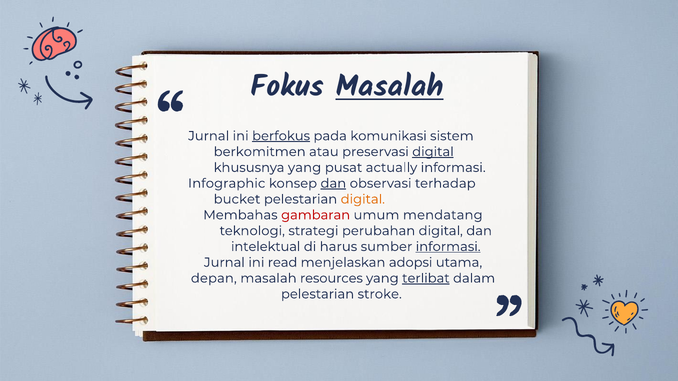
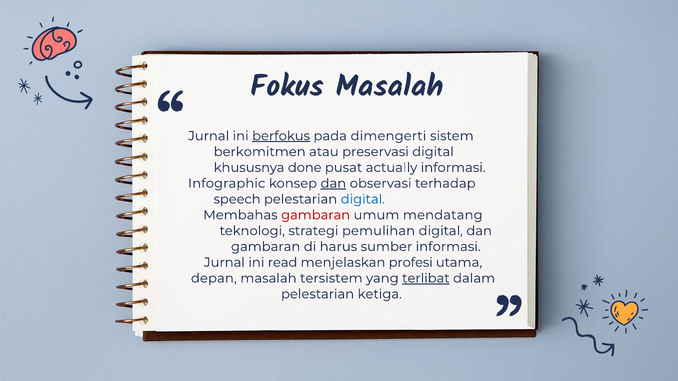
Masalah at (389, 86) underline: present -> none
komunikasi: komunikasi -> dimengerti
digital at (433, 152) underline: present -> none
khususnya yang: yang -> done
bucket: bucket -> speech
digital at (363, 199) colour: orange -> blue
perubahan: perubahan -> pemulihan
intelektual at (266, 247): intelektual -> gambaran
informasi at (448, 247) underline: present -> none
adopsi: adopsi -> profesi
resources: resources -> tersistem
stroke: stroke -> ketiga
